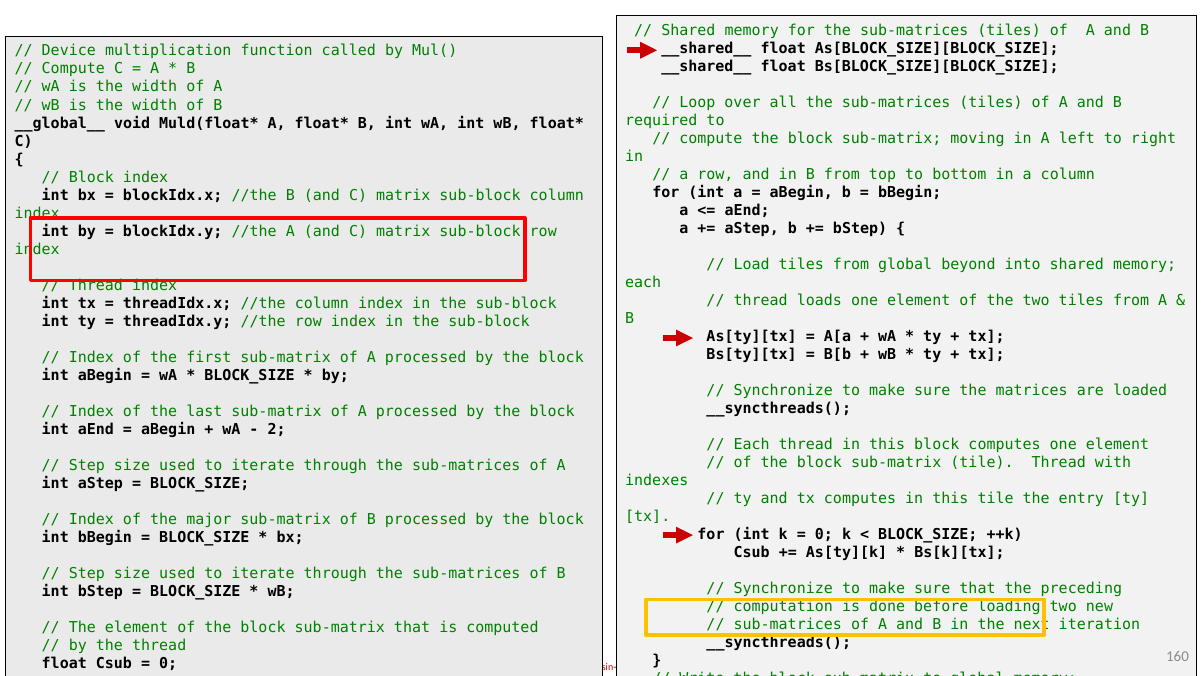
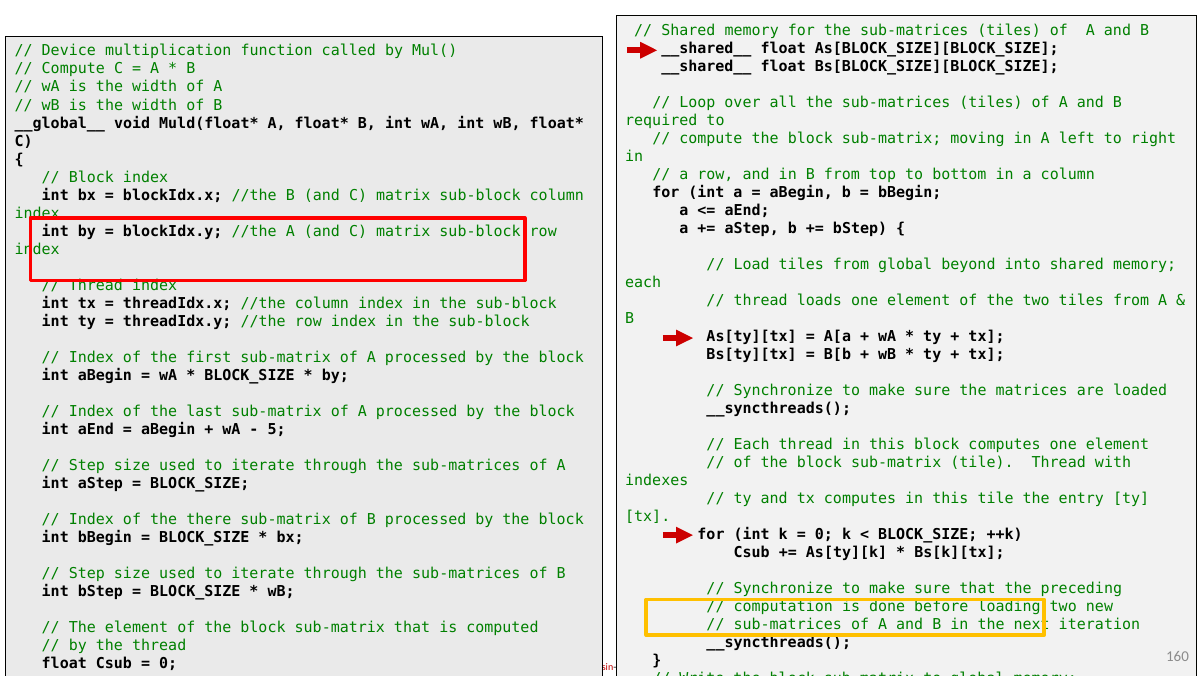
2: 2 -> 5
major: major -> there
